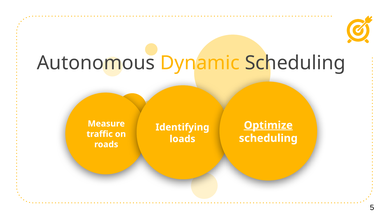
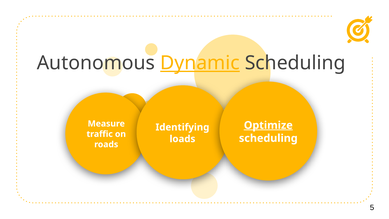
Dynamic underline: none -> present
